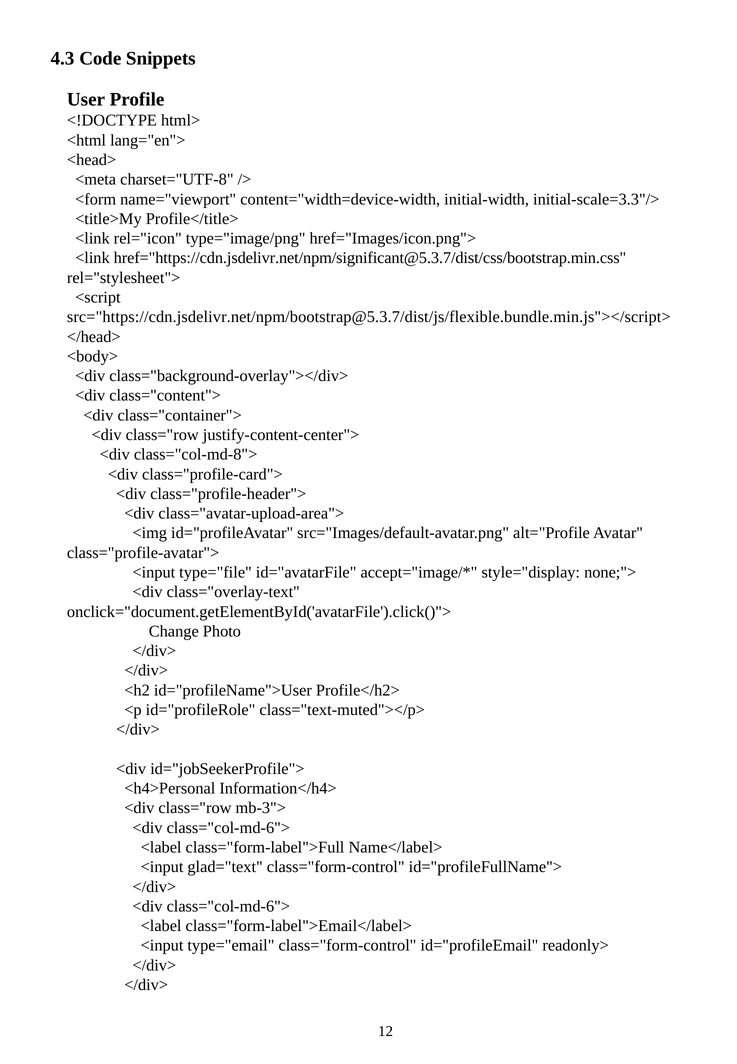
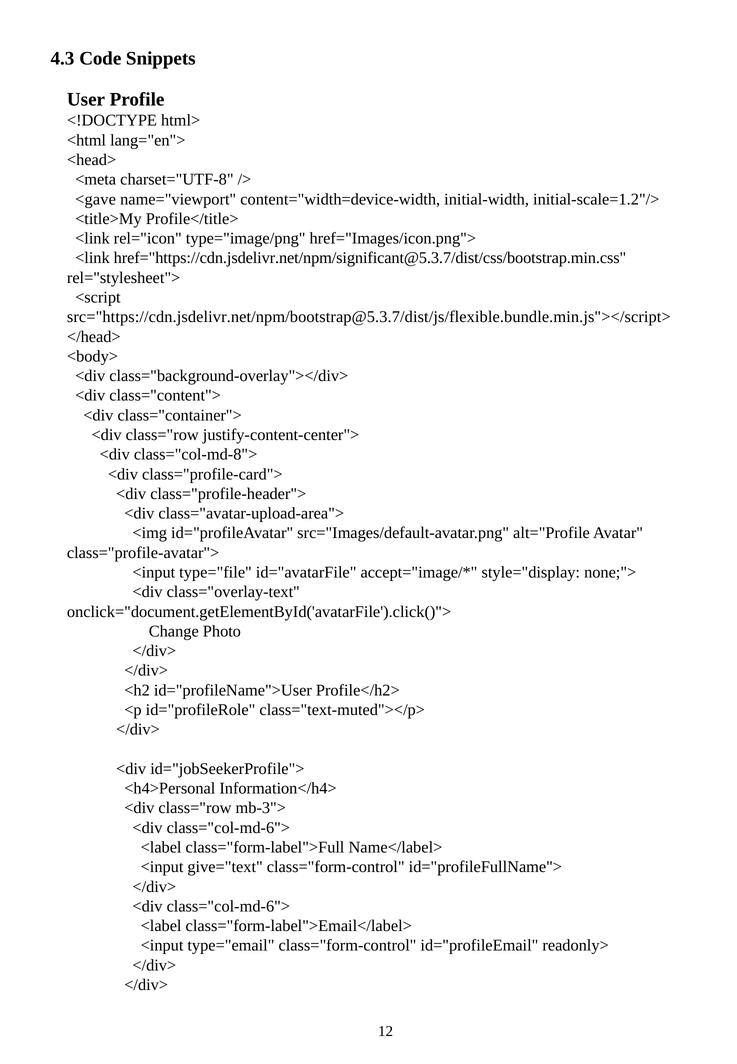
<form: <form -> <gave
initial-scale=3.3"/>: initial-scale=3.3"/> -> initial-scale=1.2"/>
glad="text: glad="text -> give="text
